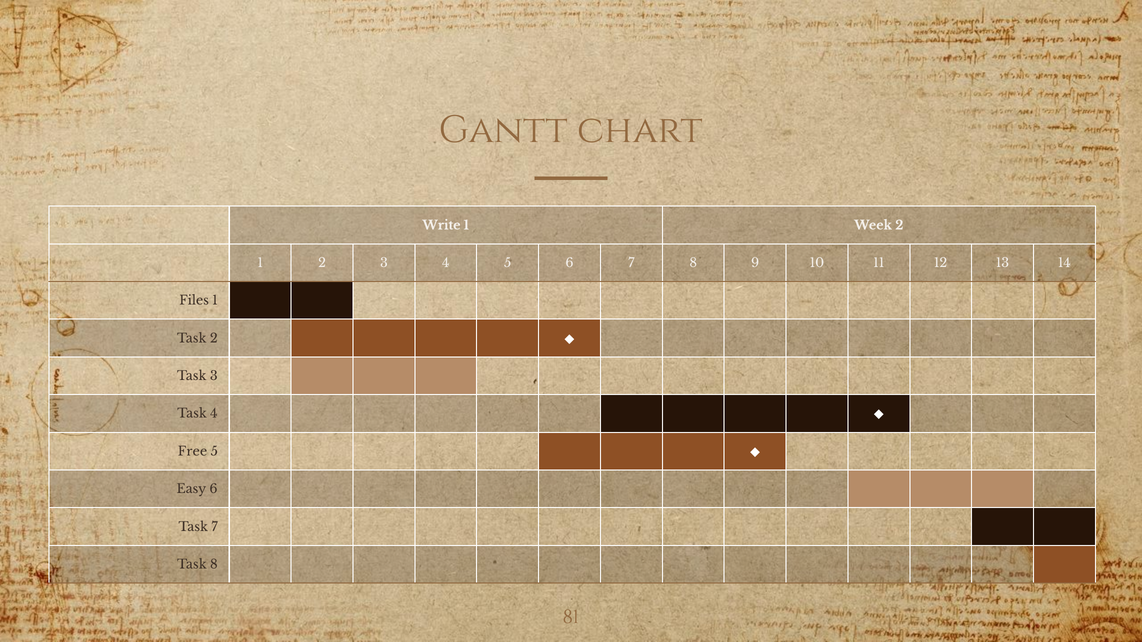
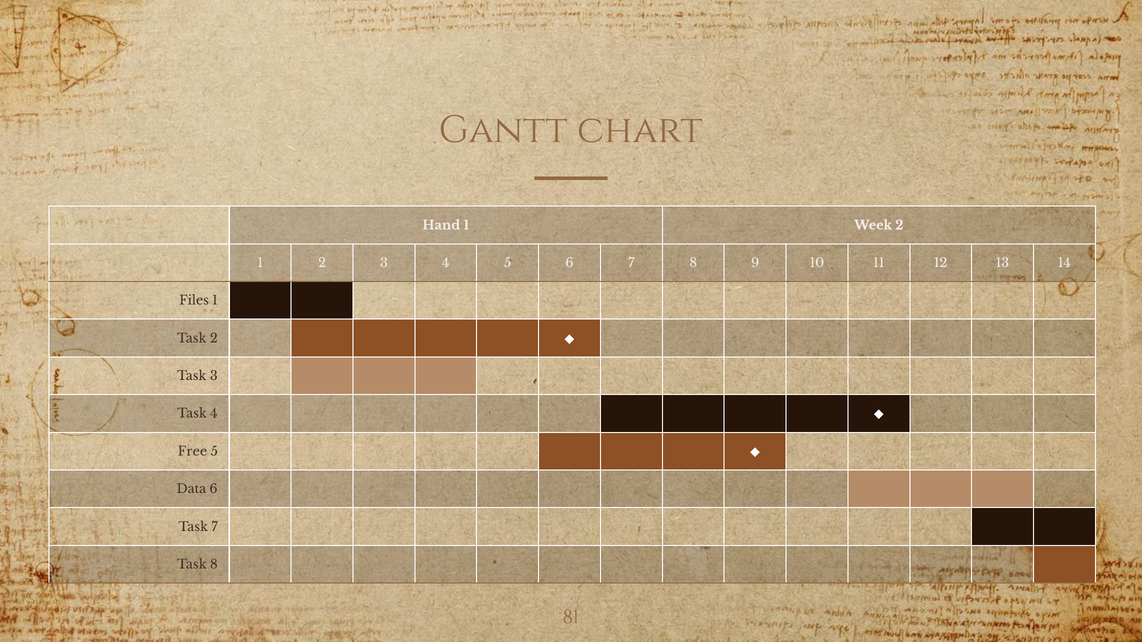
Write: Write -> Hand
Easy: Easy -> Data
